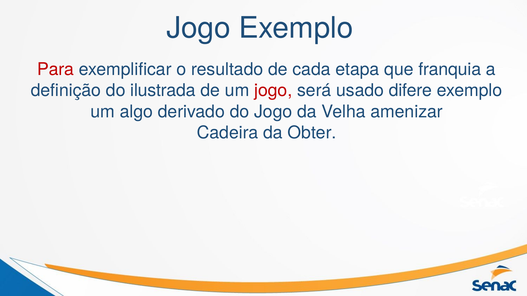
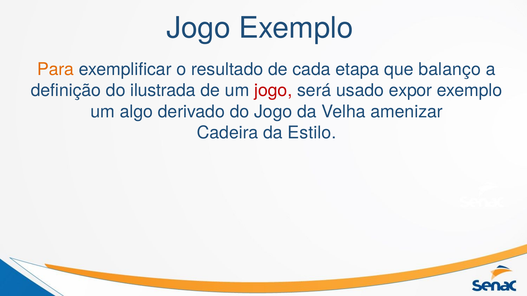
Para colour: red -> orange
franquia: franquia -> balanço
difere: difere -> expor
Obter: Obter -> Estilo
